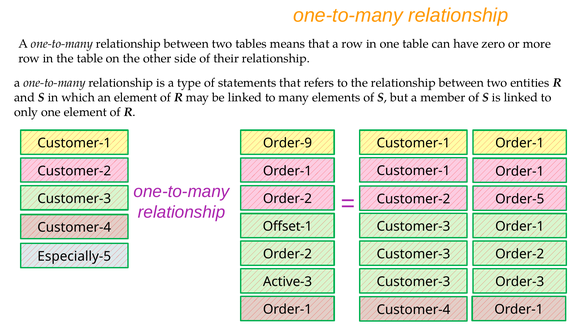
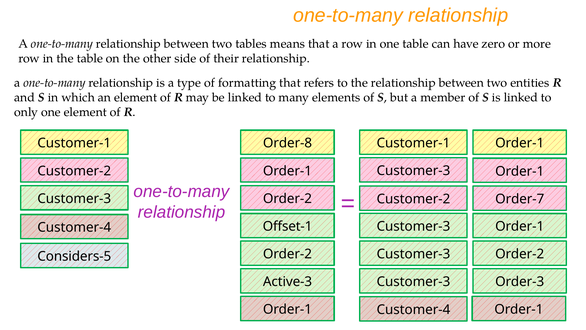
statements: statements -> formatting
Order-9: Order-9 -> Order-8
Customer-1 at (413, 171): Customer-1 -> Customer-3
Order-5: Order-5 -> Order-7
Especially-5: Especially-5 -> Considers-5
